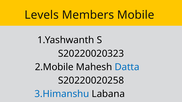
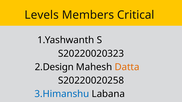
Mobile: Mobile -> Critical
2.Mobile: 2.Mobile -> 2.Design
Datta colour: blue -> orange
